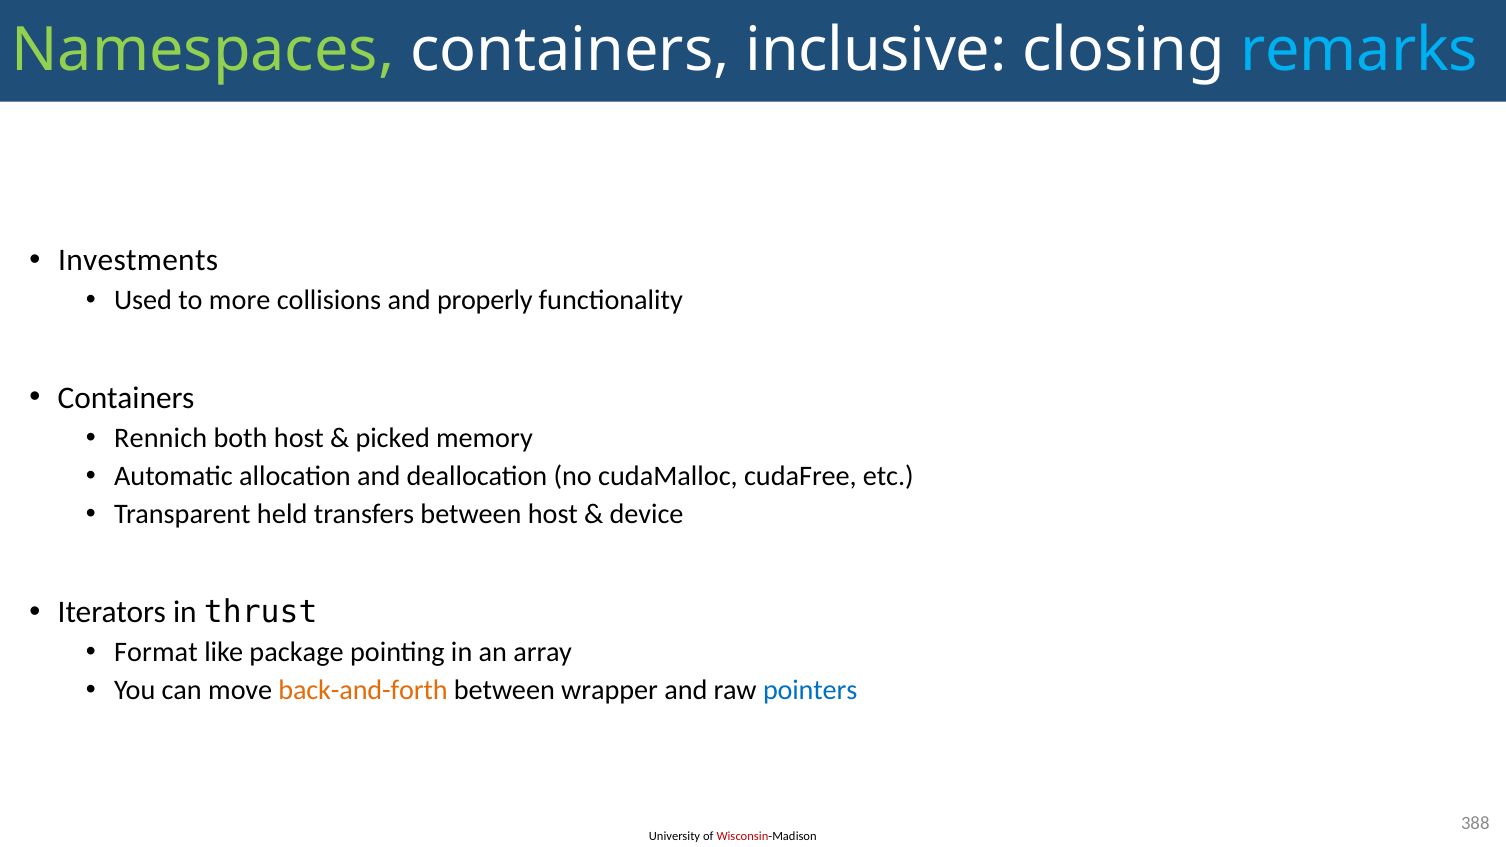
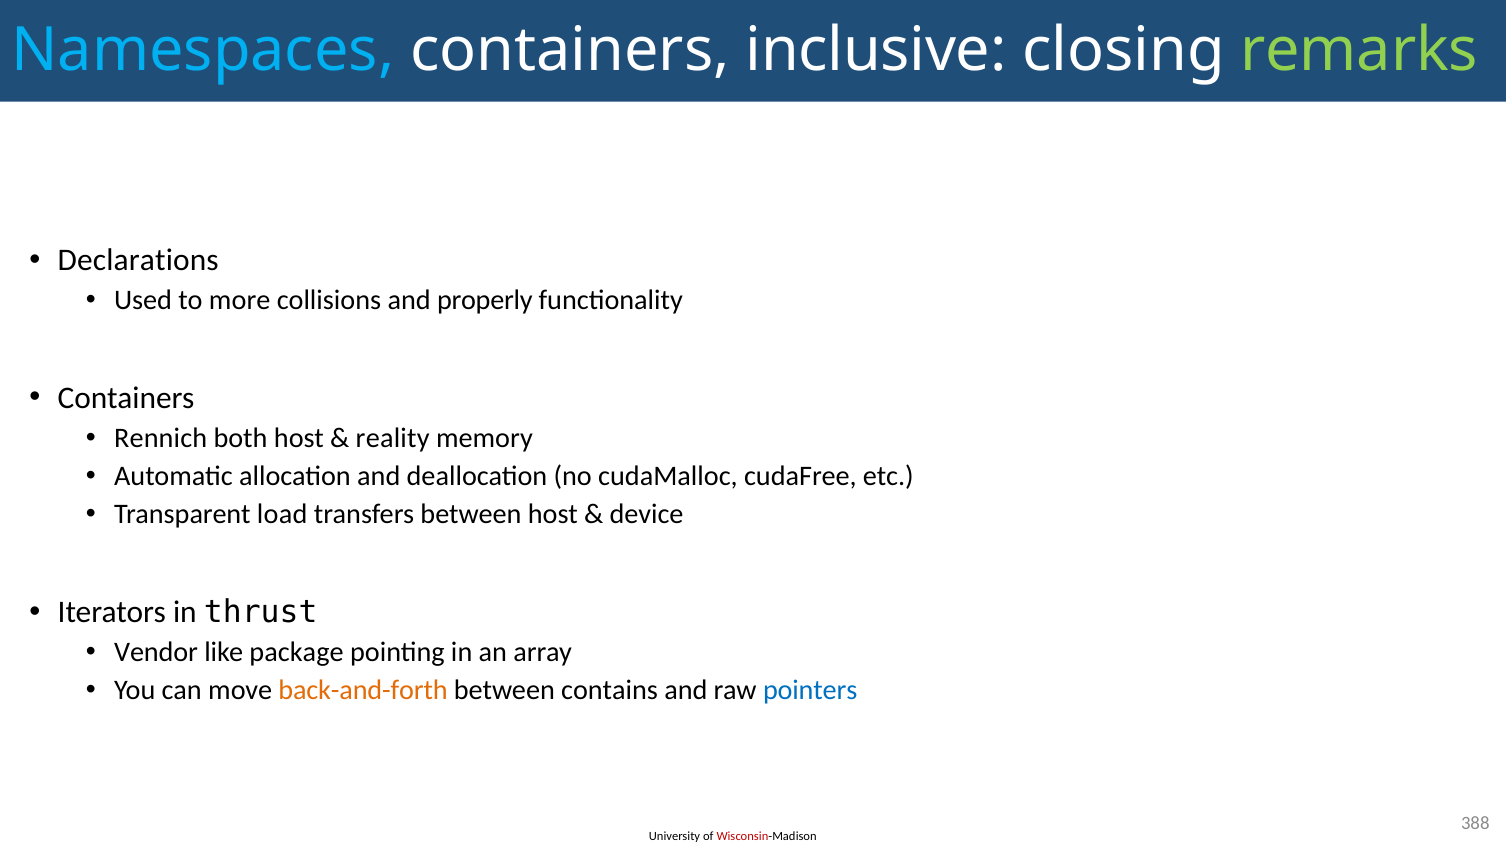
Namespaces colour: light green -> light blue
remarks colour: light blue -> light green
Investments: Investments -> Declarations
picked: picked -> reality
held: held -> load
Format: Format -> Vendor
wrapper: wrapper -> contains
